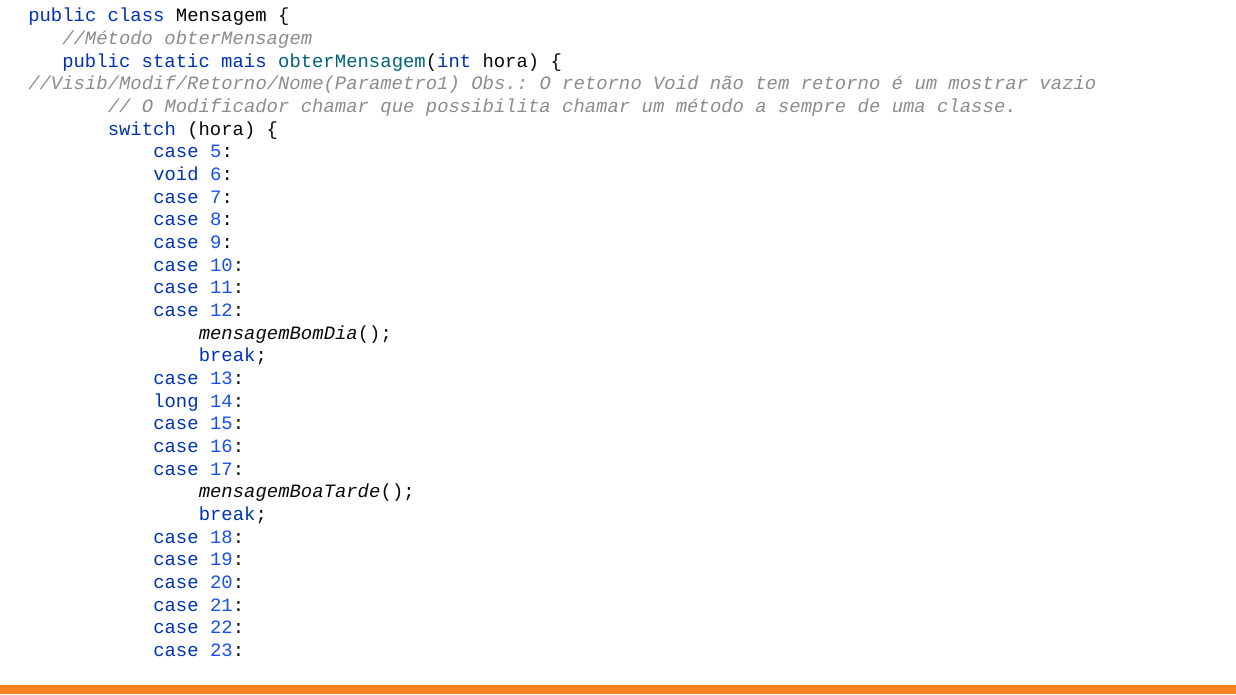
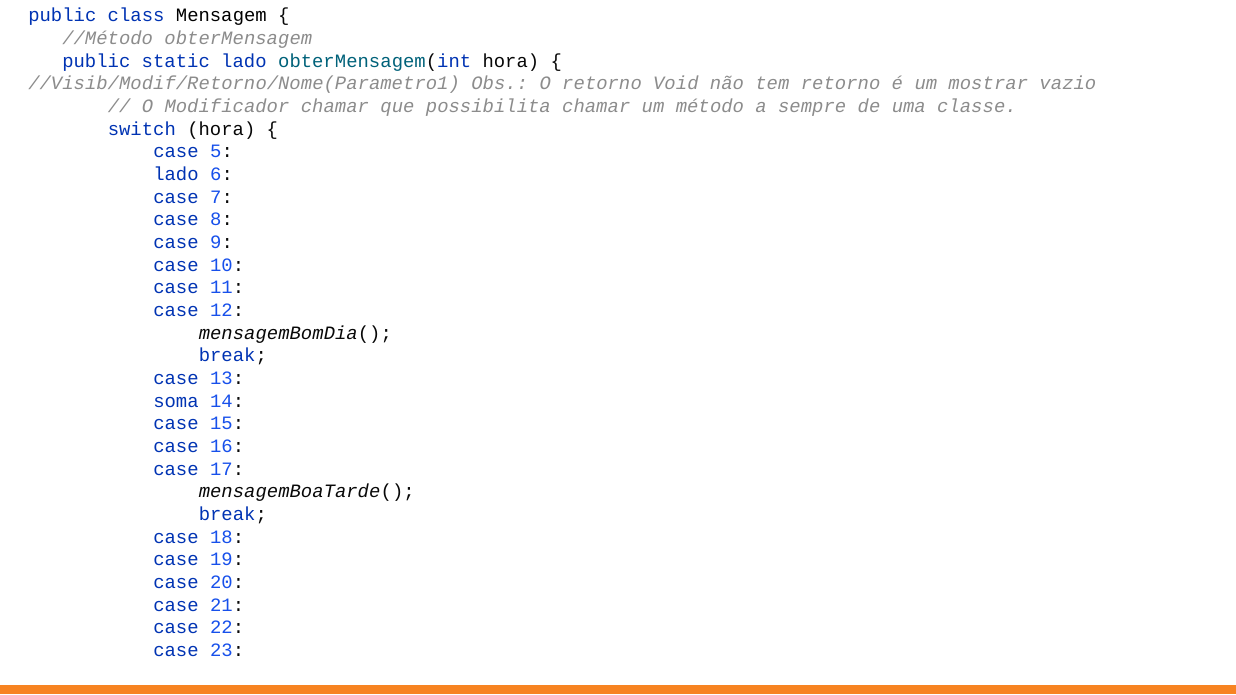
static mais: mais -> lado
void at (176, 174): void -> lado
long: long -> soma
